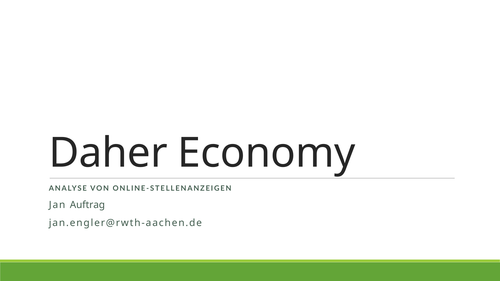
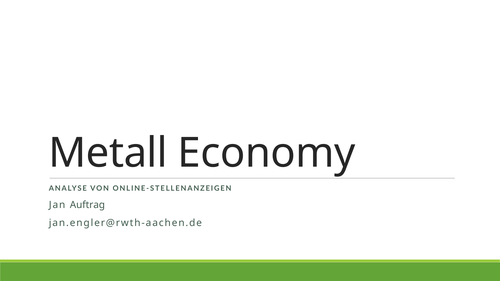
Daher: Daher -> Metall
